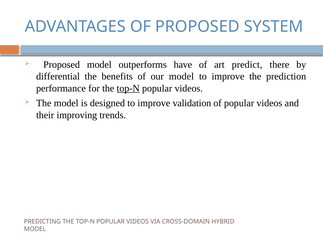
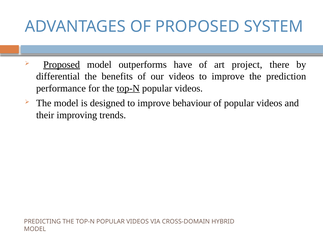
Proposed at (62, 65) underline: none -> present
predict: predict -> project
our model: model -> videos
validation: validation -> behaviour
